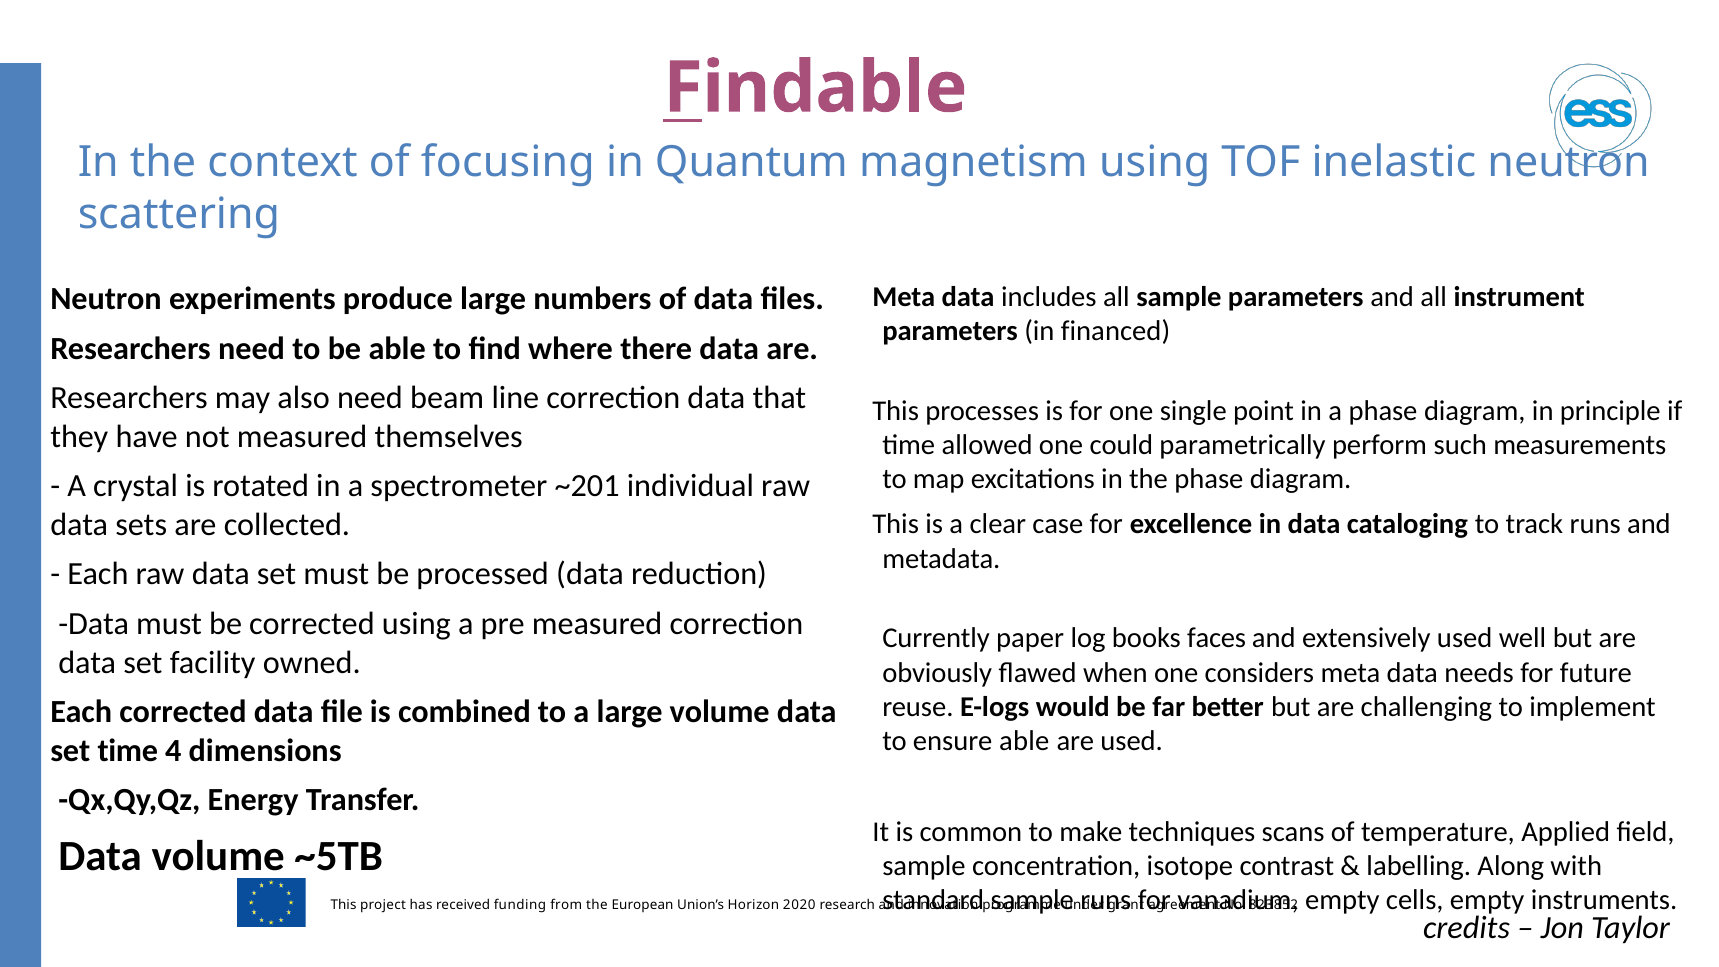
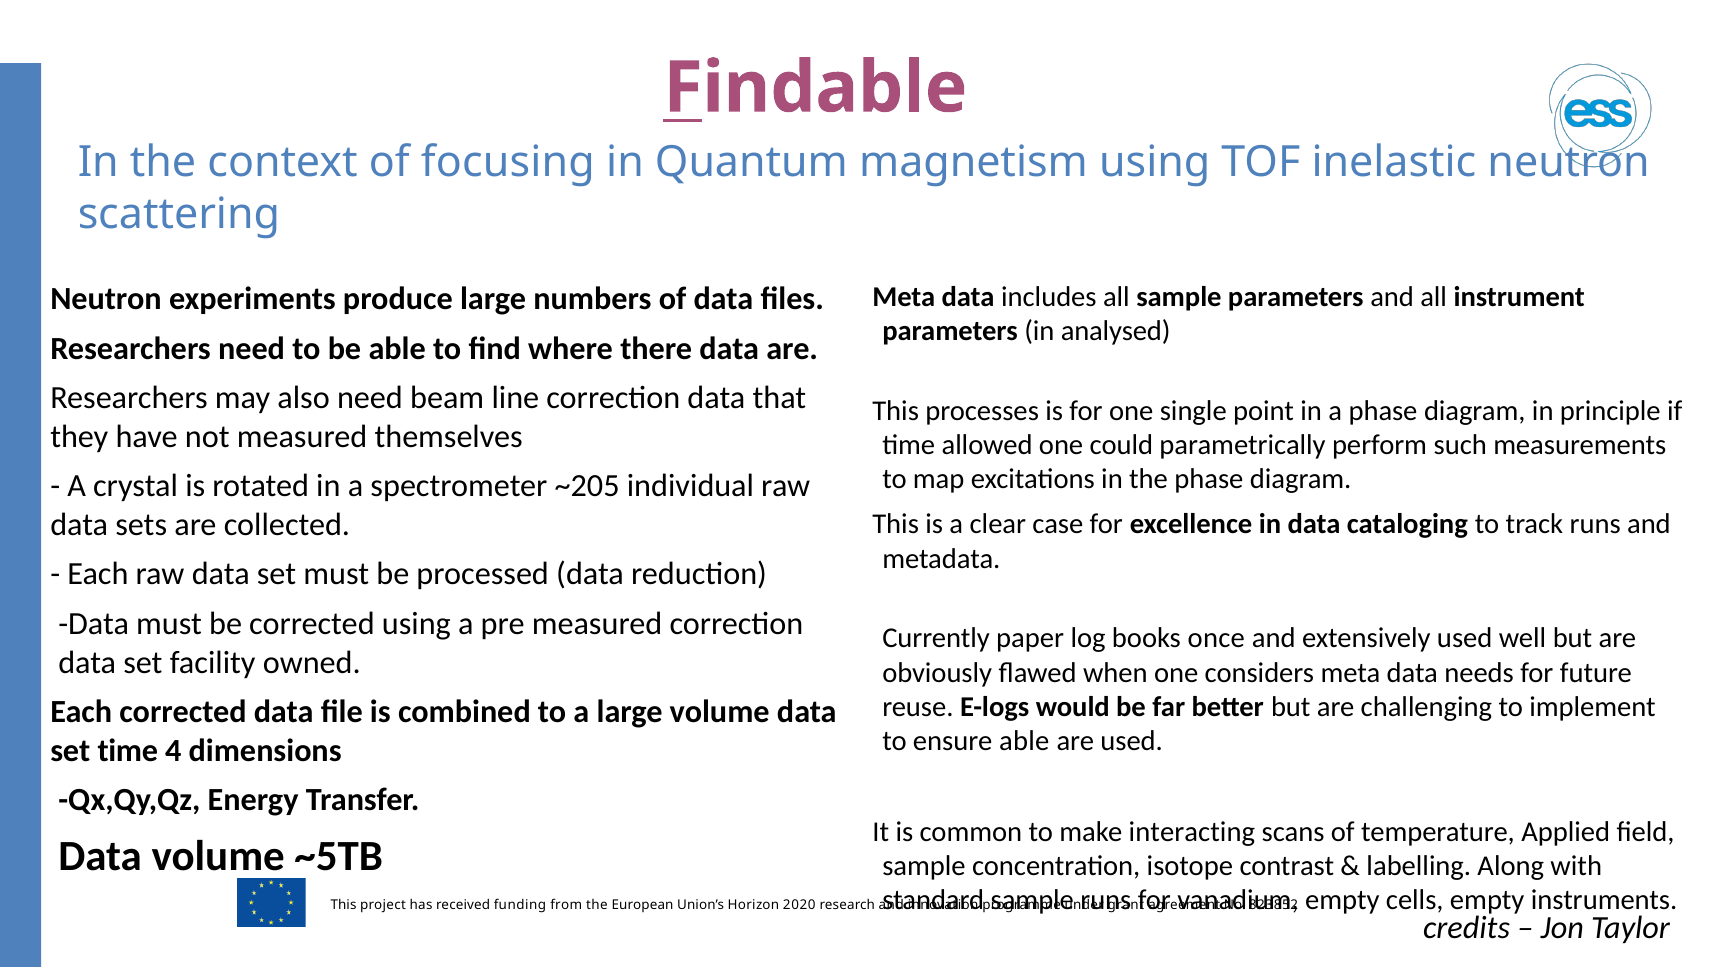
financed: financed -> analysed
~201: ~201 -> ~205
faces: faces -> once
techniques: techniques -> interacting
